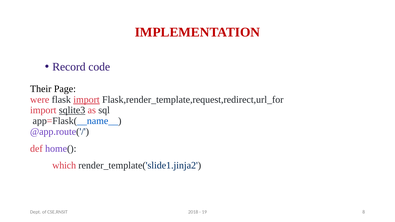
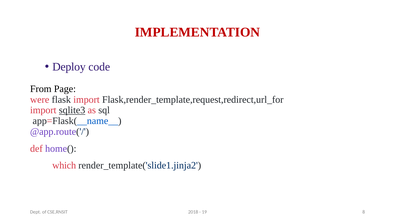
Record: Record -> Deploy
Their: Their -> From
import at (87, 100) underline: present -> none
